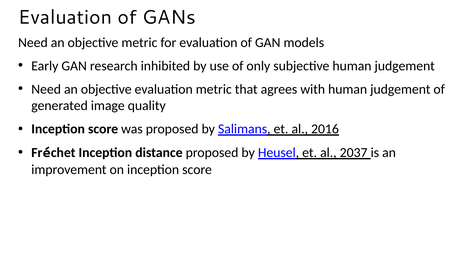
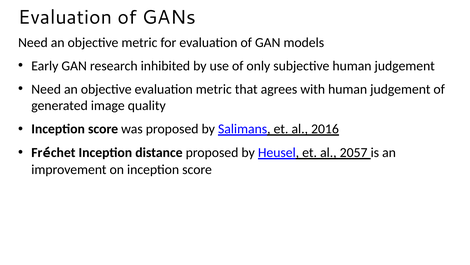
2037: 2037 -> 2057
